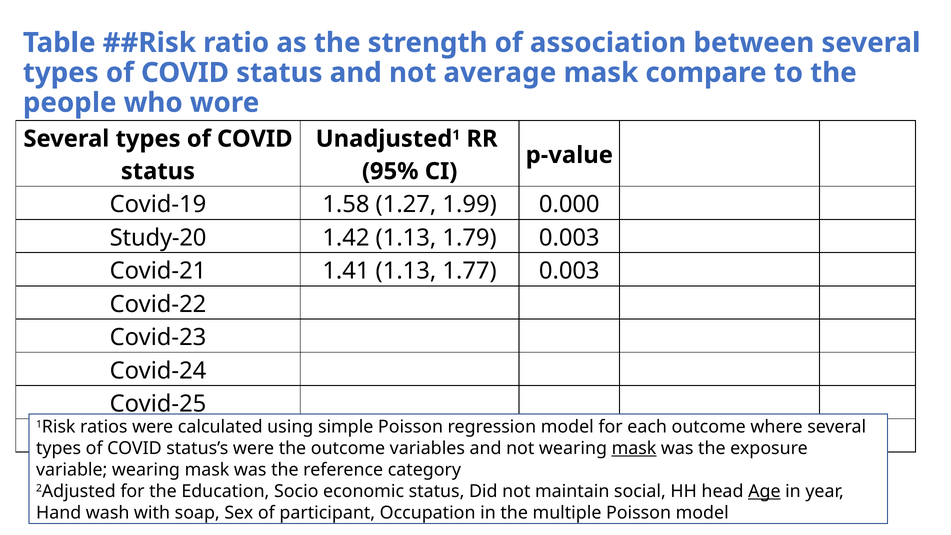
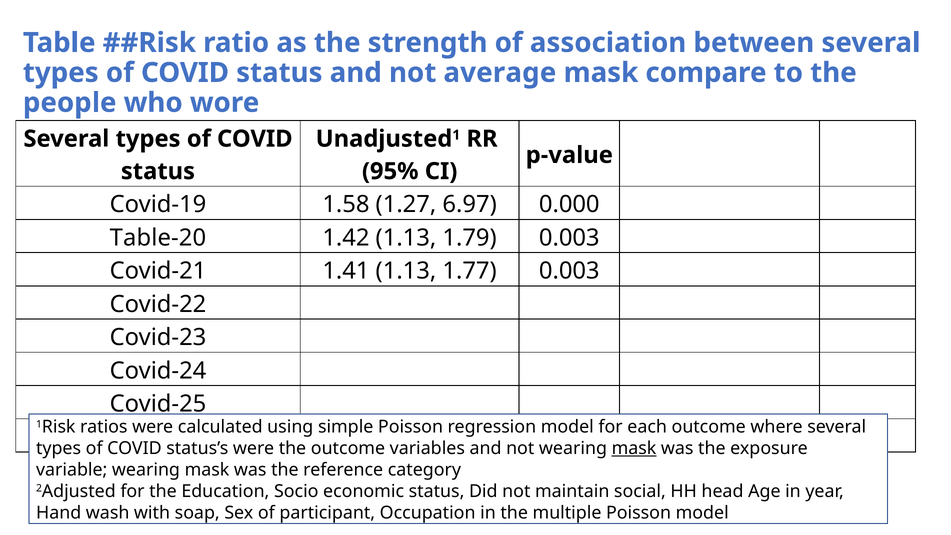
1.99: 1.99 -> 6.97
Study-20: Study-20 -> Table-20
Age underline: present -> none
